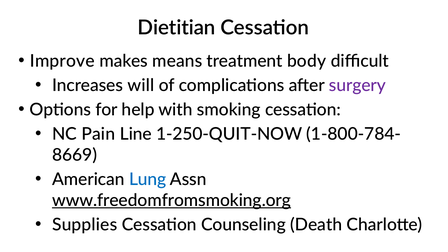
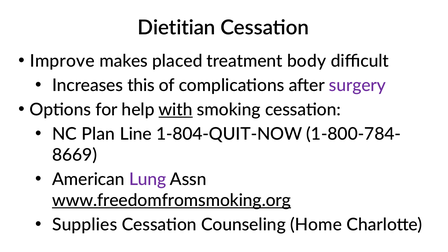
means: means -> placed
will: will -> this
with underline: none -> present
Pain: Pain -> Plan
1-250-QUIT-NOW: 1-250-QUIT-NOW -> 1-804-QUIT-NOW
Lung colour: blue -> purple
Death: Death -> Home
